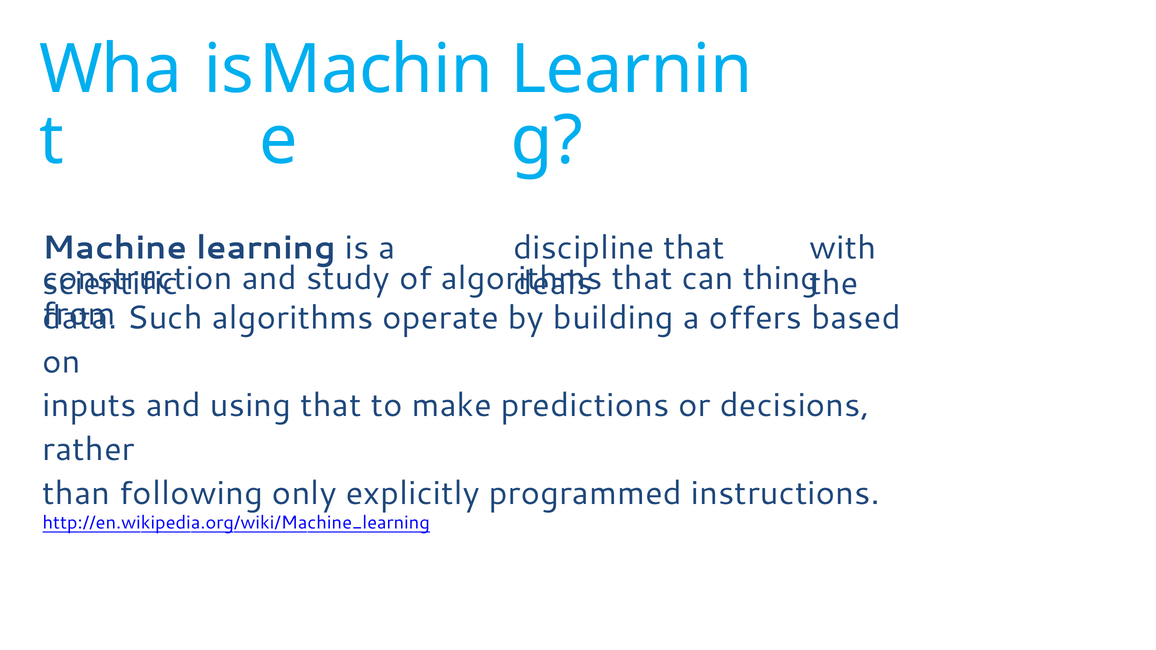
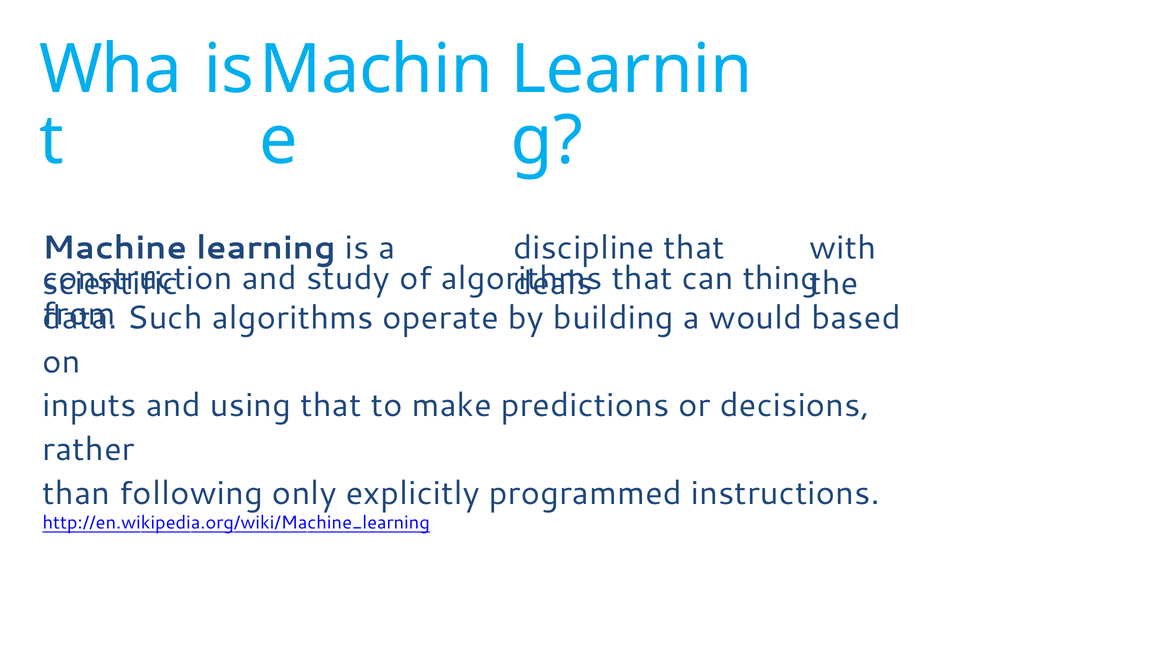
offers: offers -> would
